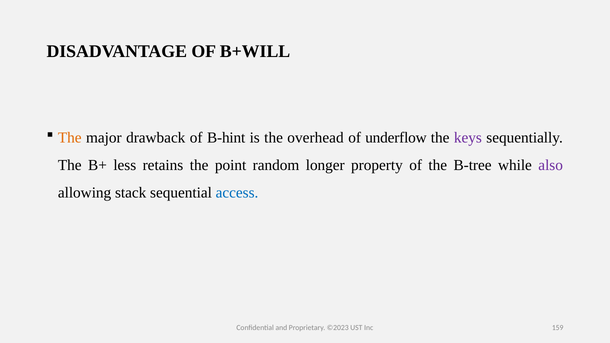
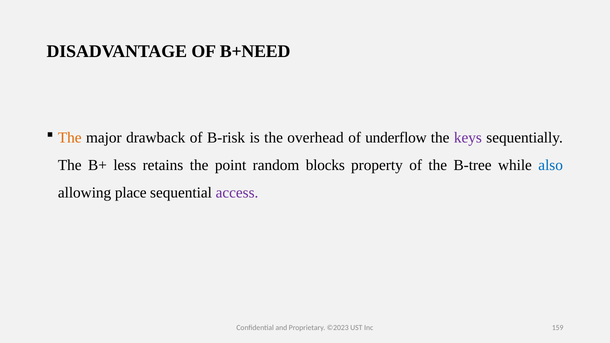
B+WILL: B+WILL -> B+NEED
B-hint: B-hint -> B-risk
longer: longer -> blocks
also colour: purple -> blue
stack: stack -> place
access colour: blue -> purple
